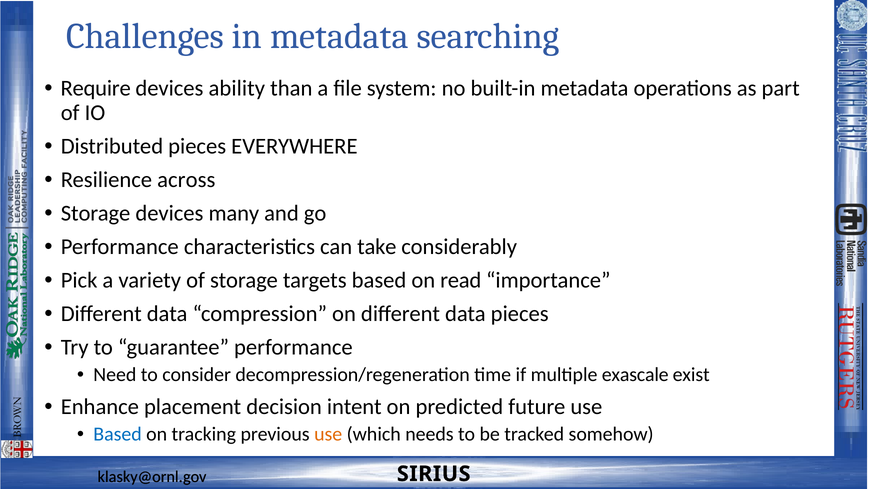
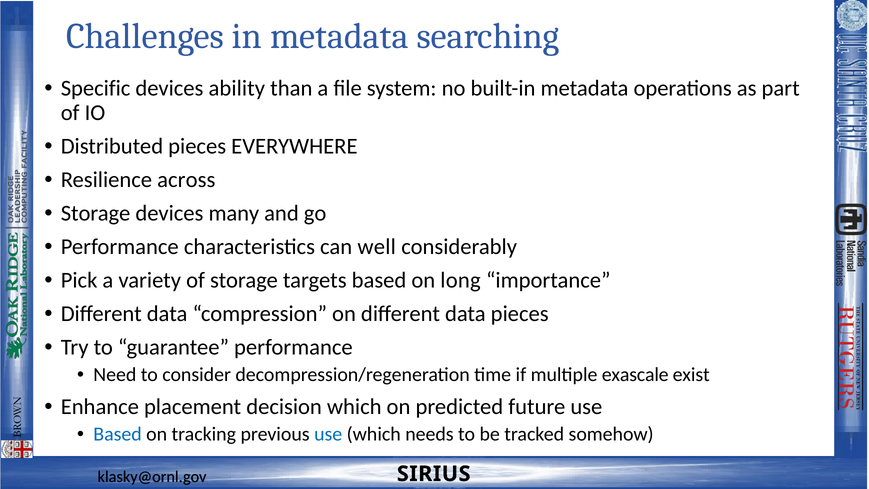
Require: Require -> Specific
take: take -> well
read: read -> long
decision intent: intent -> which
use at (328, 434) colour: orange -> blue
